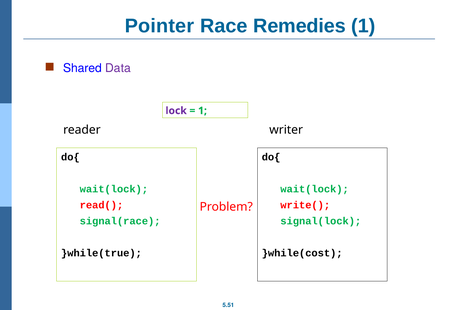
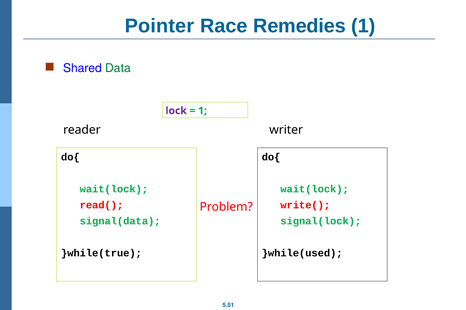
Data colour: purple -> green
signal(race: signal(race -> signal(data
}while(cost: }while(cost -> }while(used
